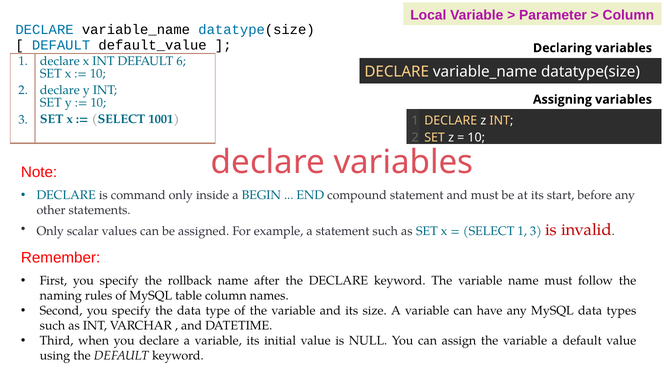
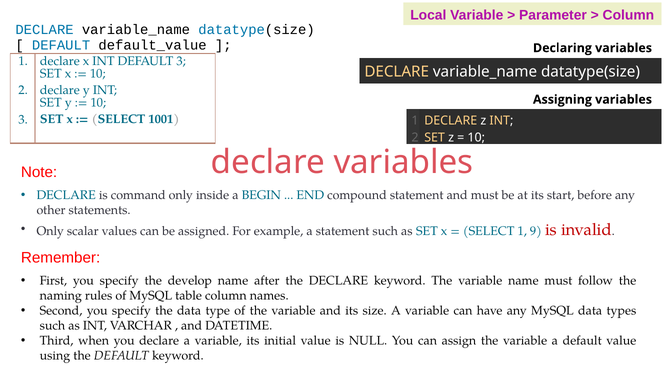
DEFAULT 6: 6 -> 3
1 3: 3 -> 9
rollback: rollback -> develop
